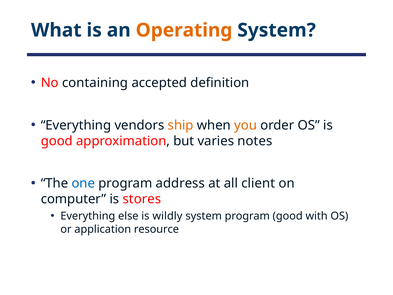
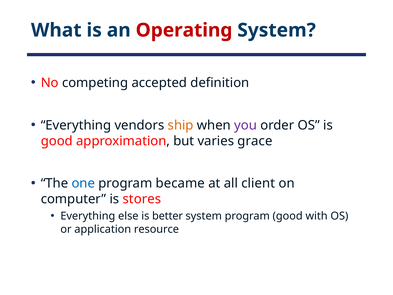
Operating colour: orange -> red
containing: containing -> competing
you colour: orange -> purple
notes: notes -> grace
address: address -> became
wildly: wildly -> better
